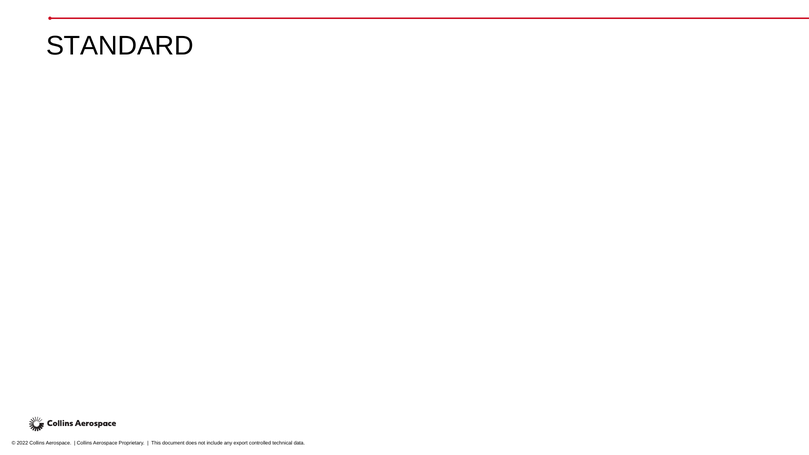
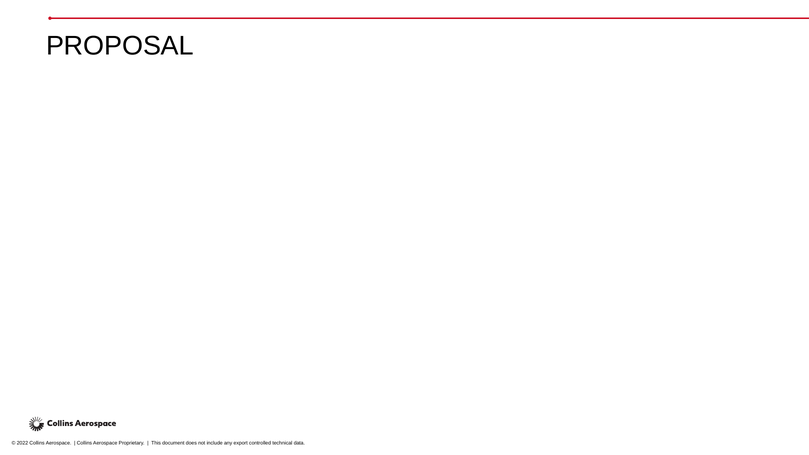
STANDARD: STANDARD -> PROPOSAL
